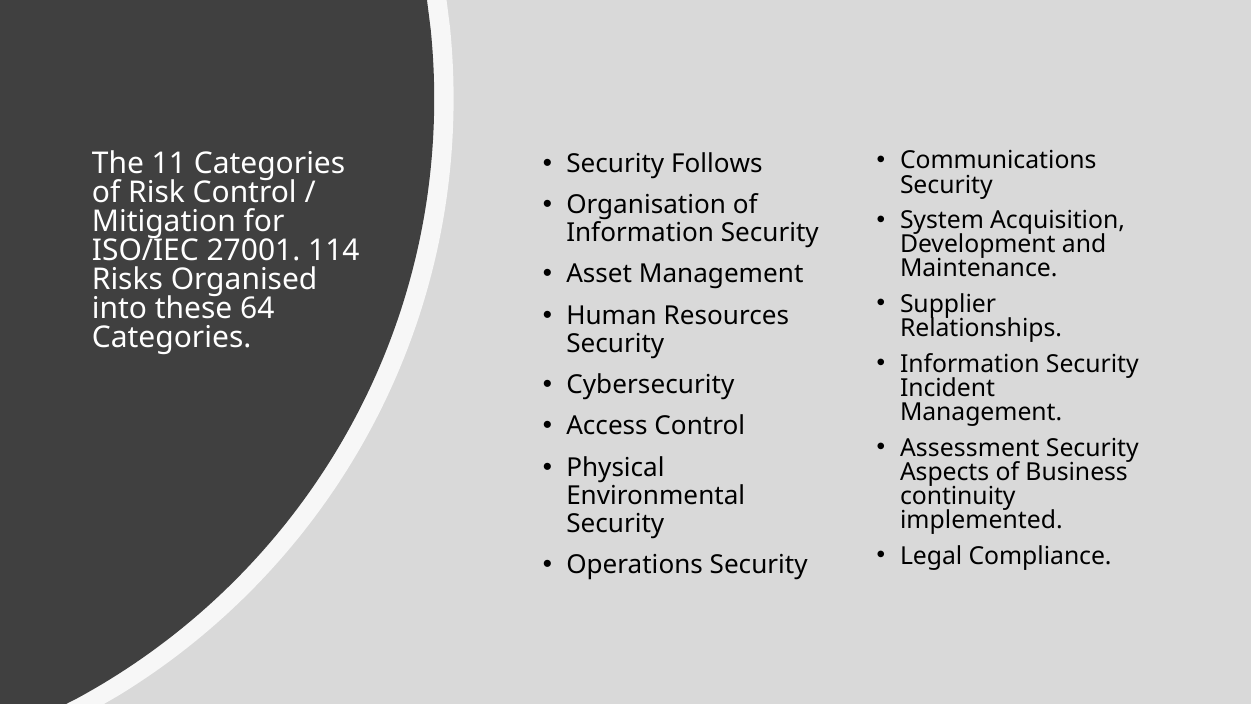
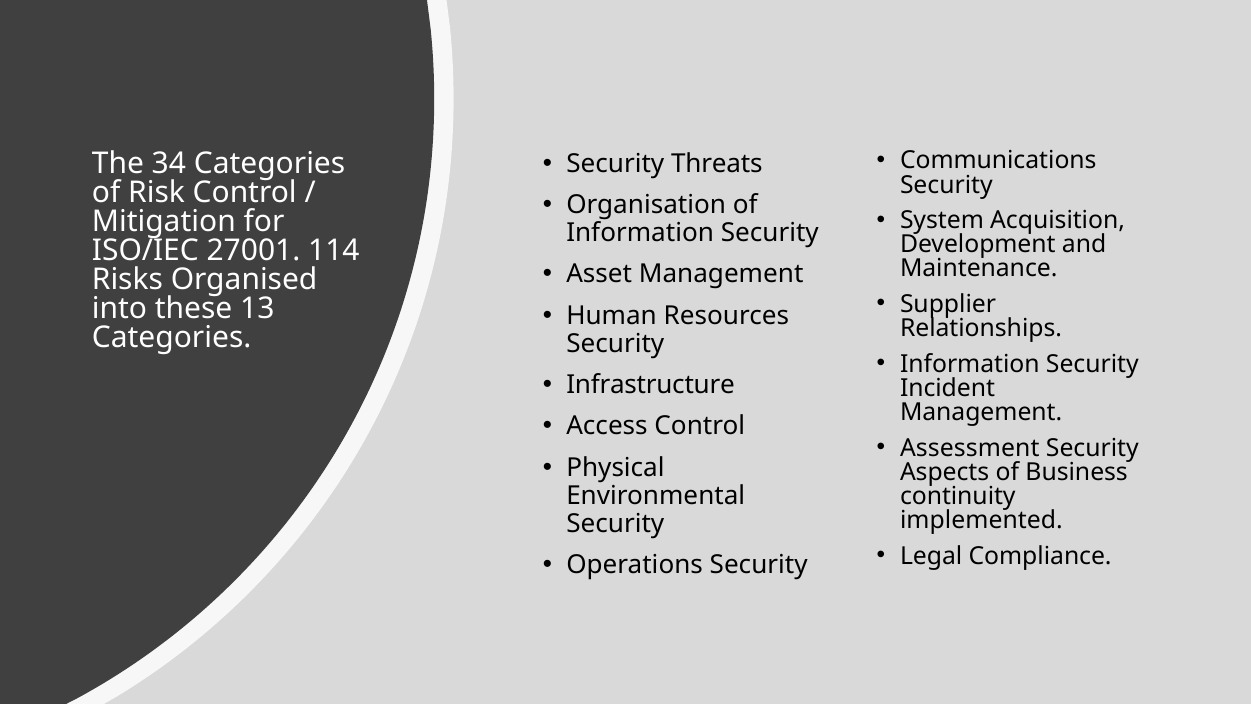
Follows: Follows -> Threats
11: 11 -> 34
64: 64 -> 13
Cybersecurity: Cybersecurity -> Infrastructure
